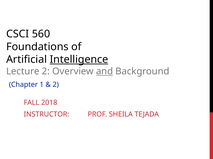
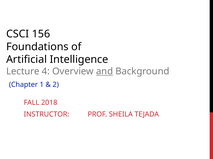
560: 560 -> 156
Intelligence underline: present -> none
Lecture 2: 2 -> 4
